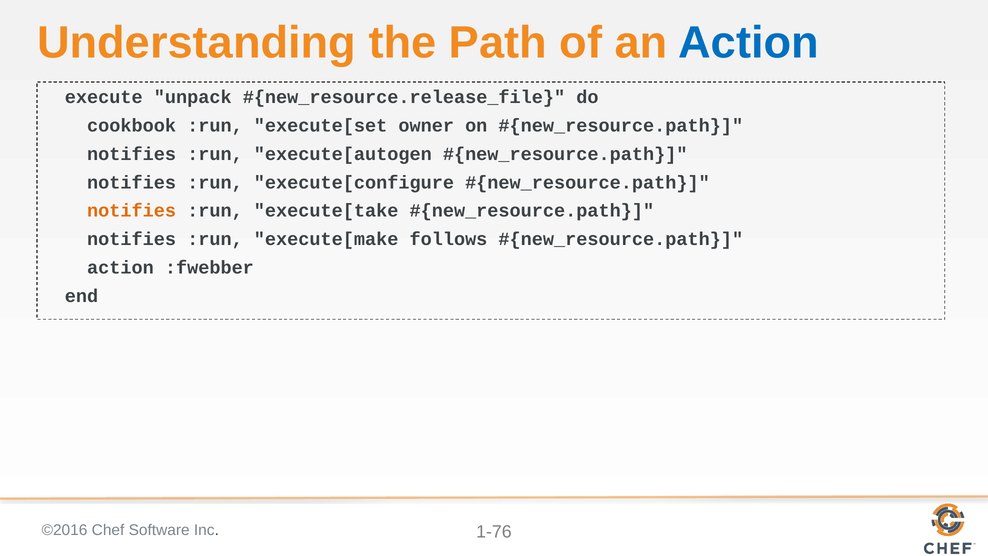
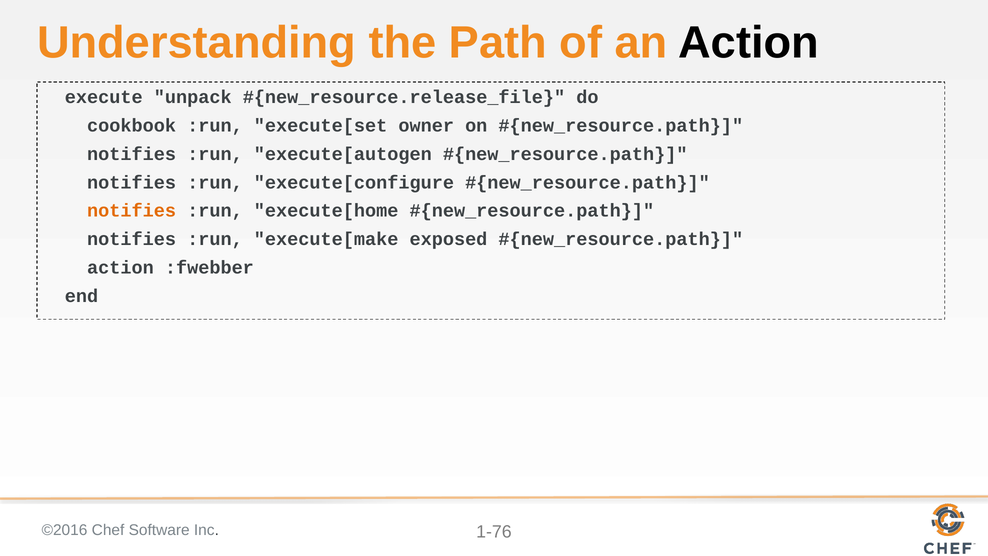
Action at (749, 43) colour: blue -> black
execute[take: execute[take -> execute[home
follows: follows -> exposed
